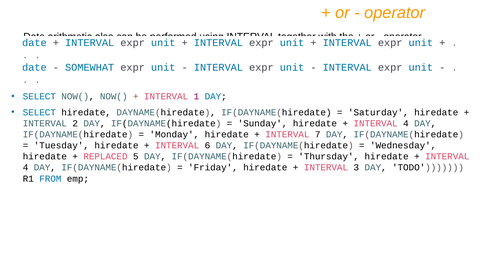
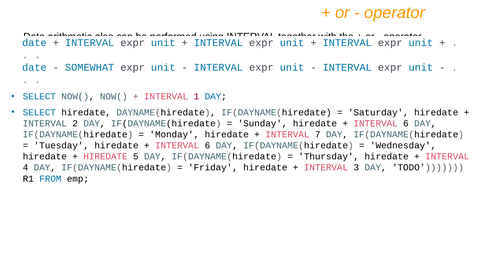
4 at (406, 123): 4 -> 6
REPLACED at (105, 156): REPLACED -> HIREDATE
